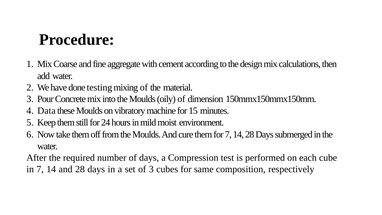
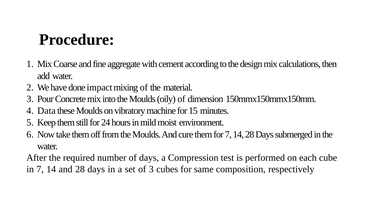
testing: testing -> impact
